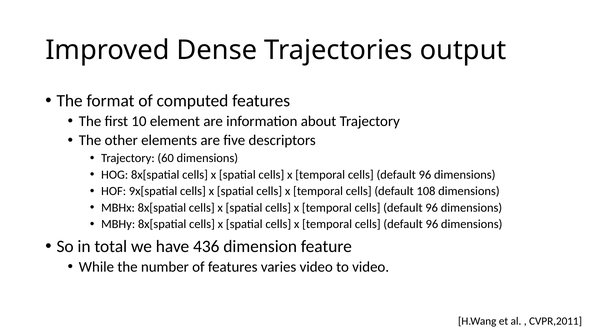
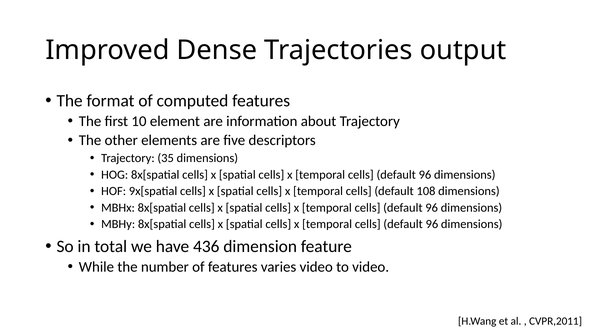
60: 60 -> 35
